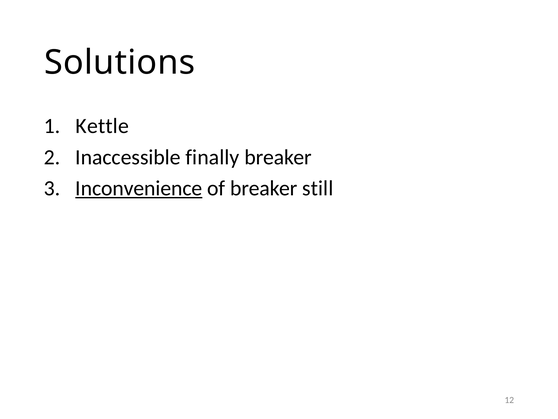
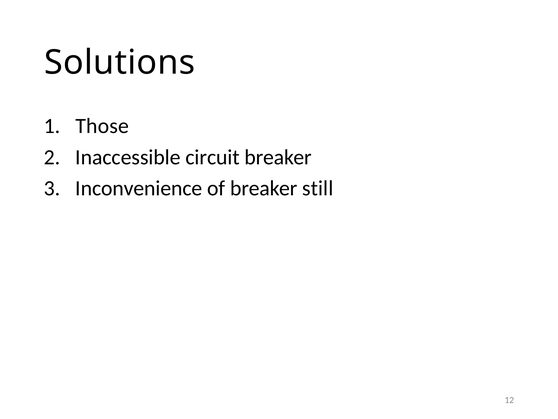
Kettle: Kettle -> Those
finally: finally -> circuit
Inconvenience underline: present -> none
